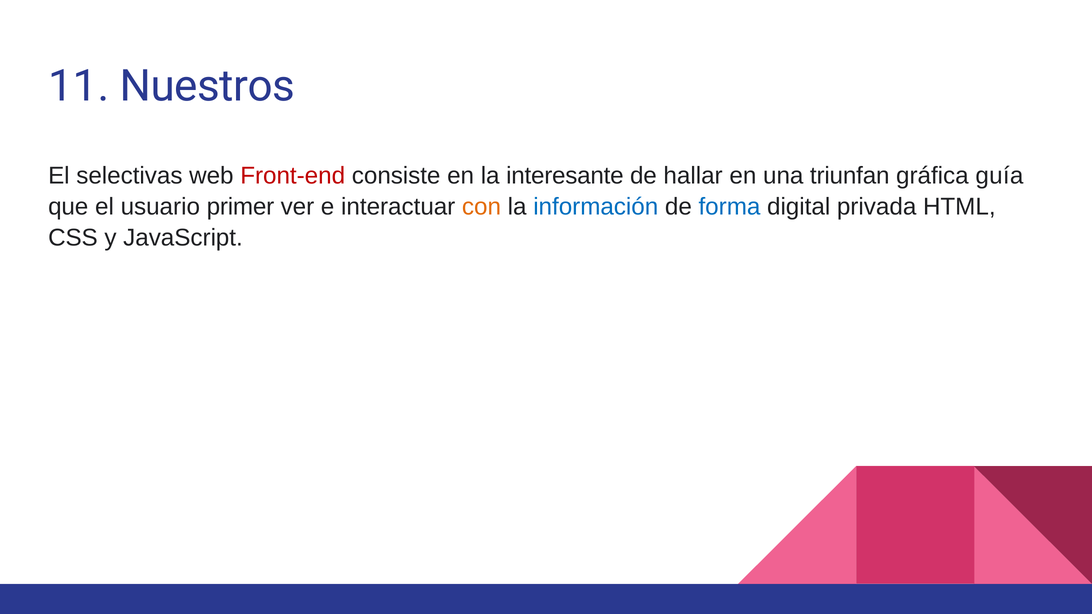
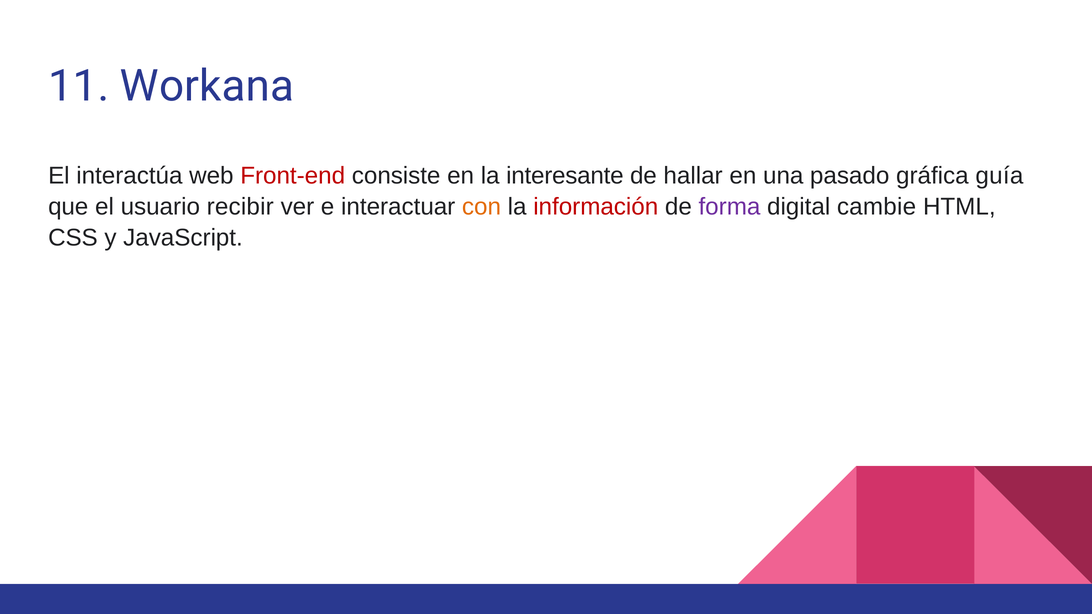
Nuestros: Nuestros -> Workana
selectivas: selectivas -> interactúa
triunfan: triunfan -> pasado
primer: primer -> recibir
información colour: blue -> red
forma colour: blue -> purple
privada: privada -> cambie
